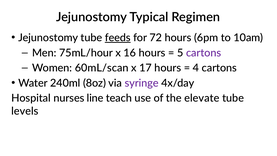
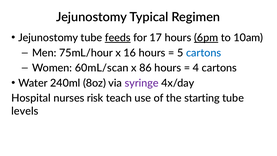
72: 72 -> 17
6pm underline: none -> present
cartons at (204, 53) colour: purple -> blue
17: 17 -> 86
line: line -> risk
elevate: elevate -> starting
